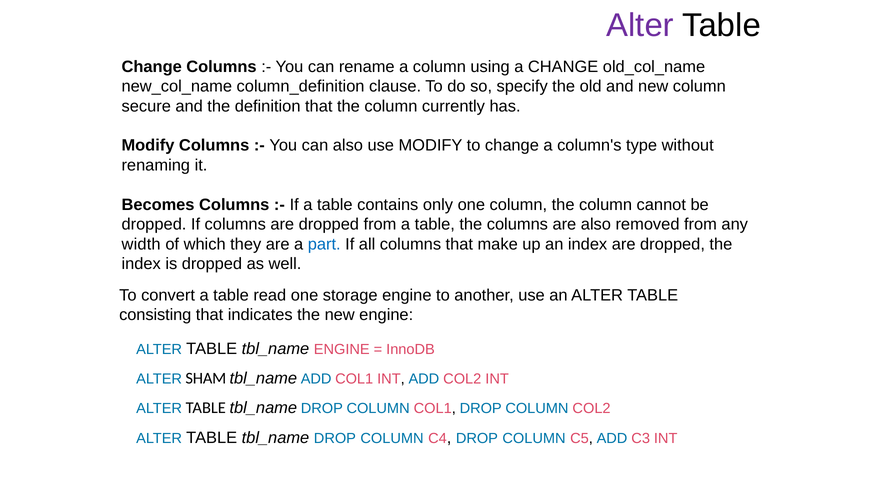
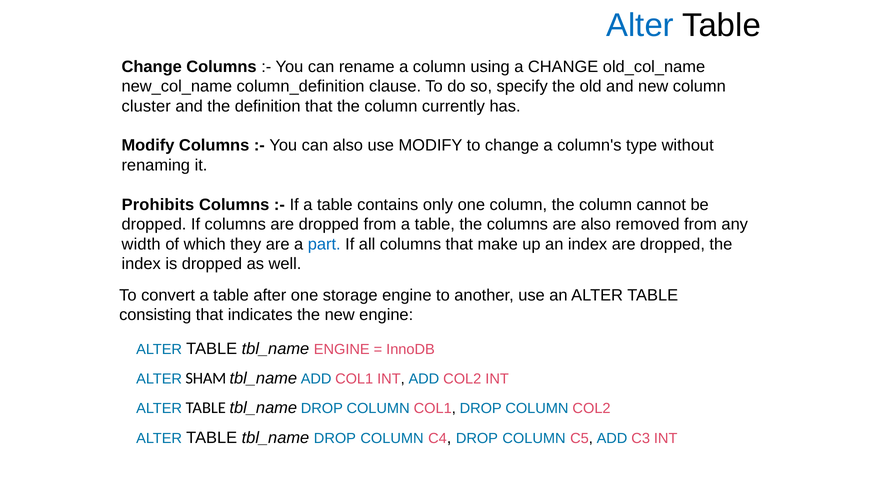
Alter at (640, 25) colour: purple -> blue
secure: secure -> cluster
Becomes: Becomes -> Prohibits
read: read -> after
